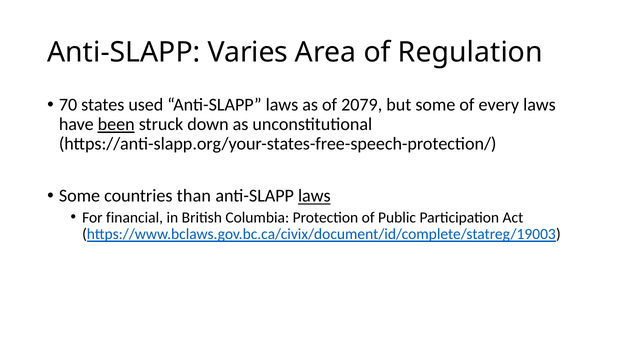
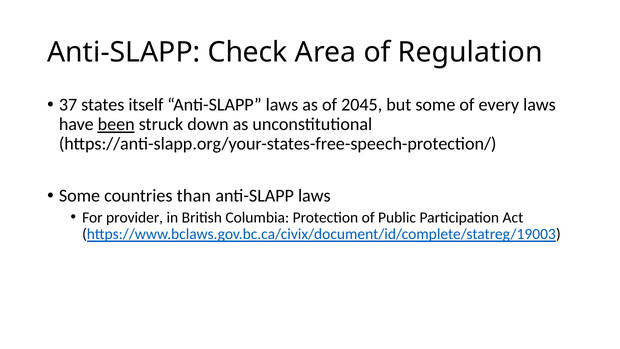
Varies: Varies -> Check
70: 70 -> 37
used: used -> itself
2079: 2079 -> 2045
laws at (314, 196) underline: present -> none
financial: financial -> provider
